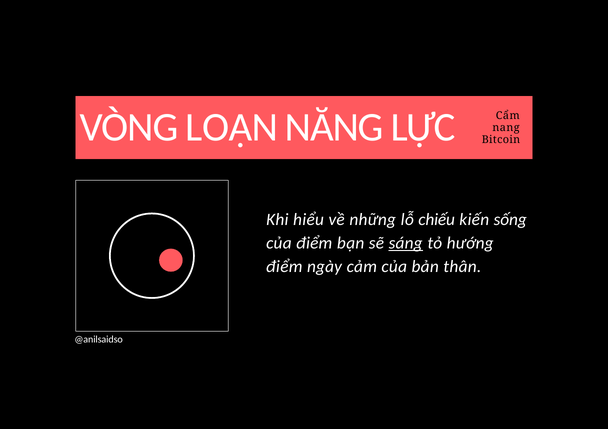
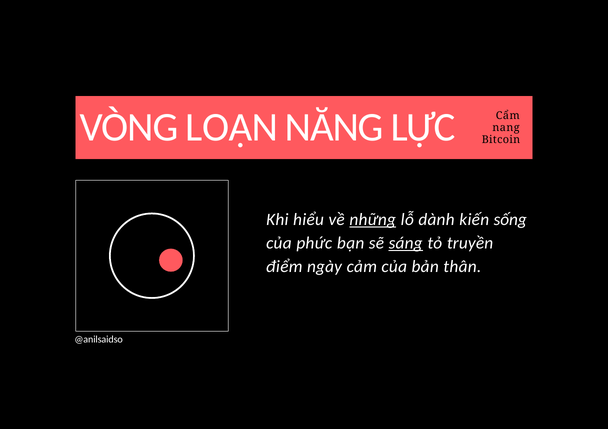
những underline: none -> present
chiếu: chiếu -> dành
của điểm: điểm -> phức
hướng: hướng -> truyền
